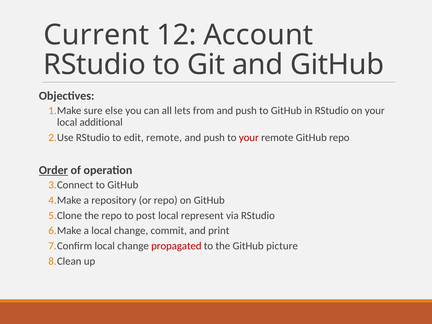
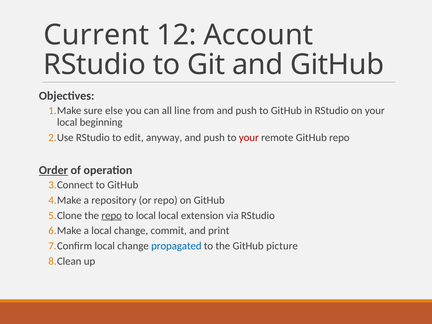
lets: lets -> line
additional: additional -> beginning
edit remote: remote -> anyway
repo at (112, 215) underline: none -> present
to post: post -> local
represent: represent -> extension
propagated colour: red -> blue
